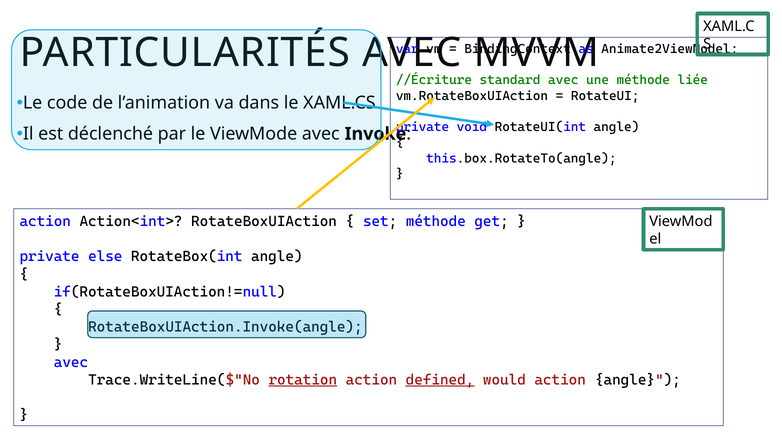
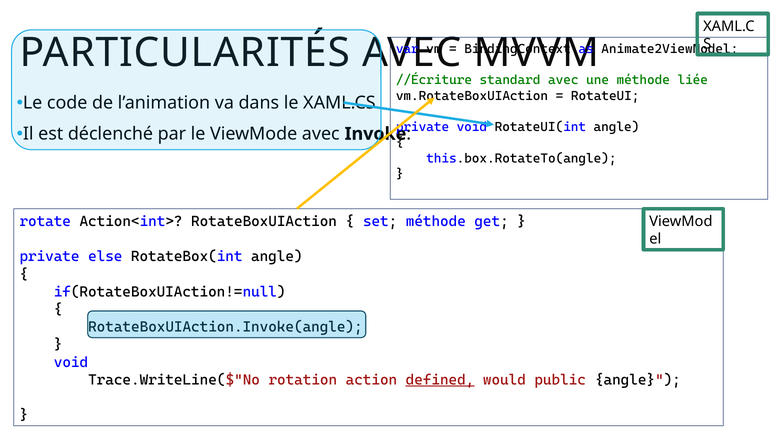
action at (45, 221): action -> rotate
avec at (71, 362): avec -> void
rotation underline: present -> none
would action: action -> public
